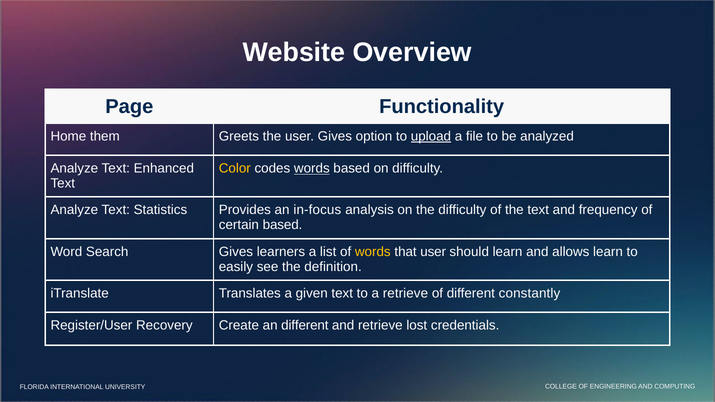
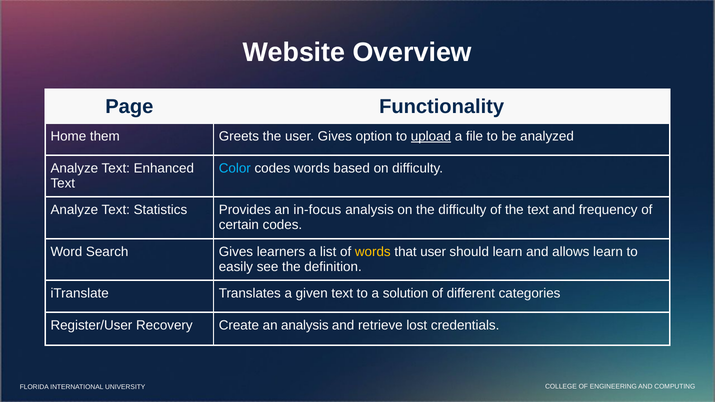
Color colour: yellow -> light blue
words at (312, 168) underline: present -> none
certain based: based -> codes
a retrieve: retrieve -> solution
constantly: constantly -> categories
an different: different -> analysis
